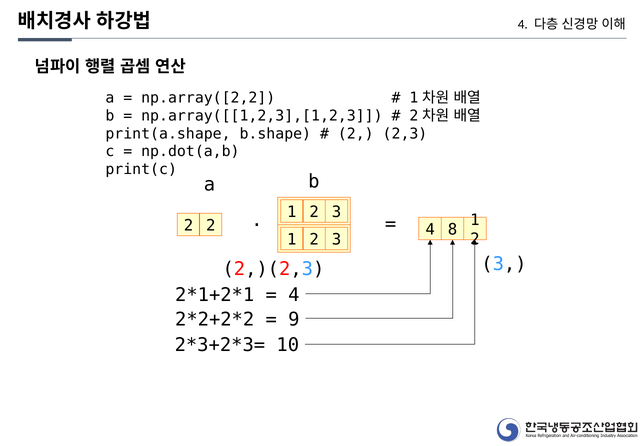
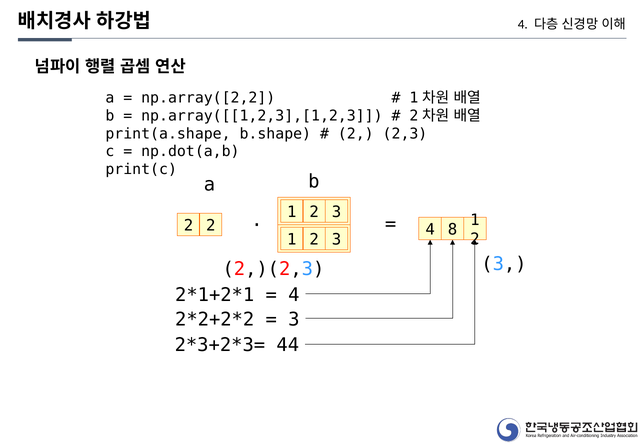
9 at (294, 319): 9 -> 3
10: 10 -> 44
